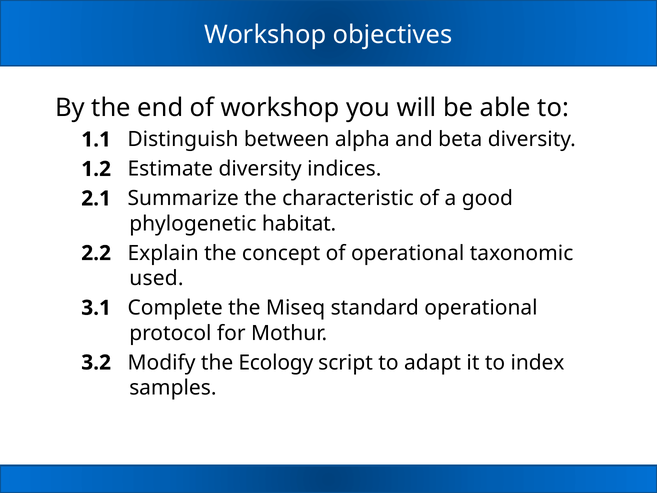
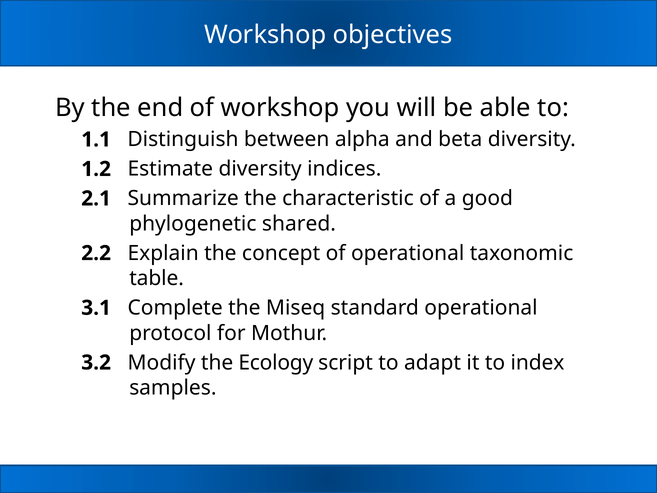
habitat: habitat -> shared
used: used -> table
